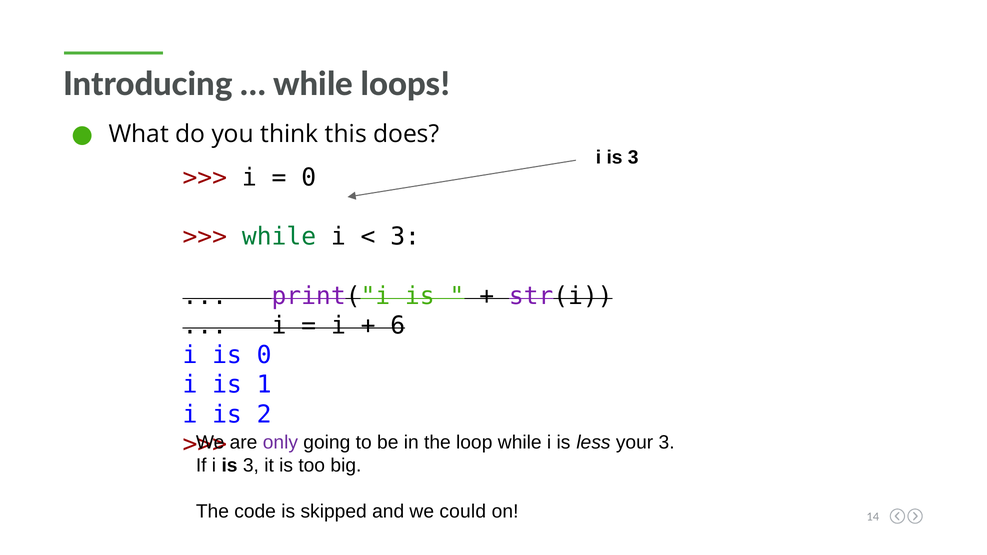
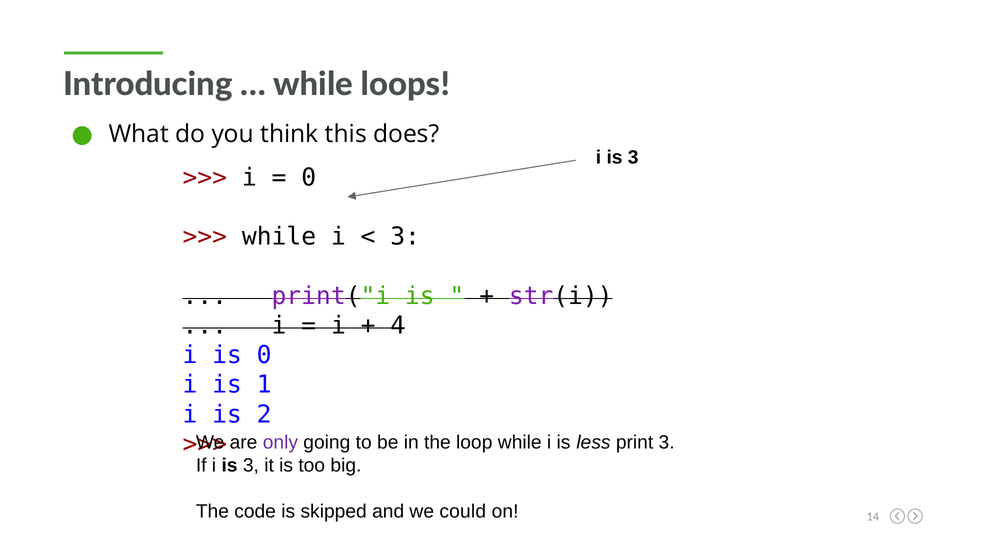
while at (279, 237) colour: green -> black
6: 6 -> 4
your: your -> print
